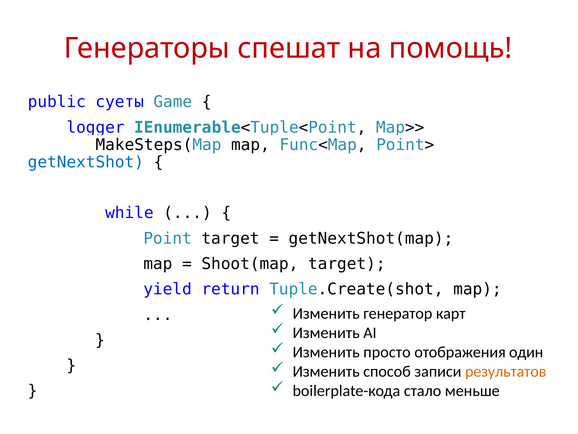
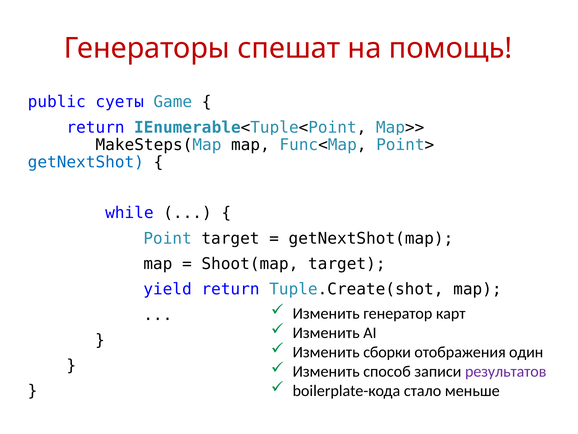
logger at (95, 127): logger -> return
просто: просто -> сборки
результатов colour: orange -> purple
